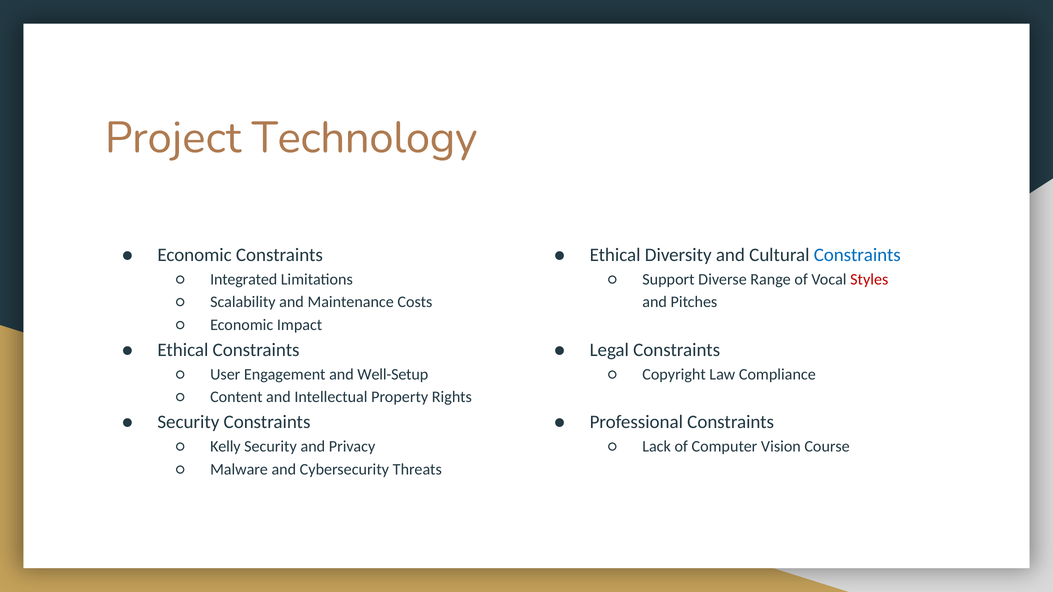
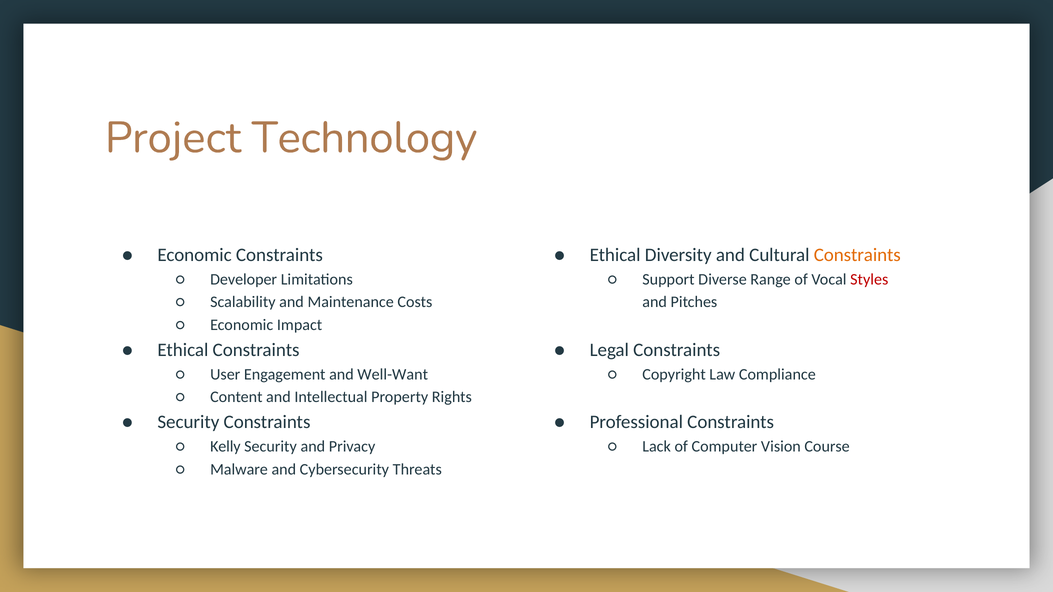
Constraints at (857, 255) colour: blue -> orange
Integrated: Integrated -> Developer
Well-Setup: Well-Setup -> Well-Want
